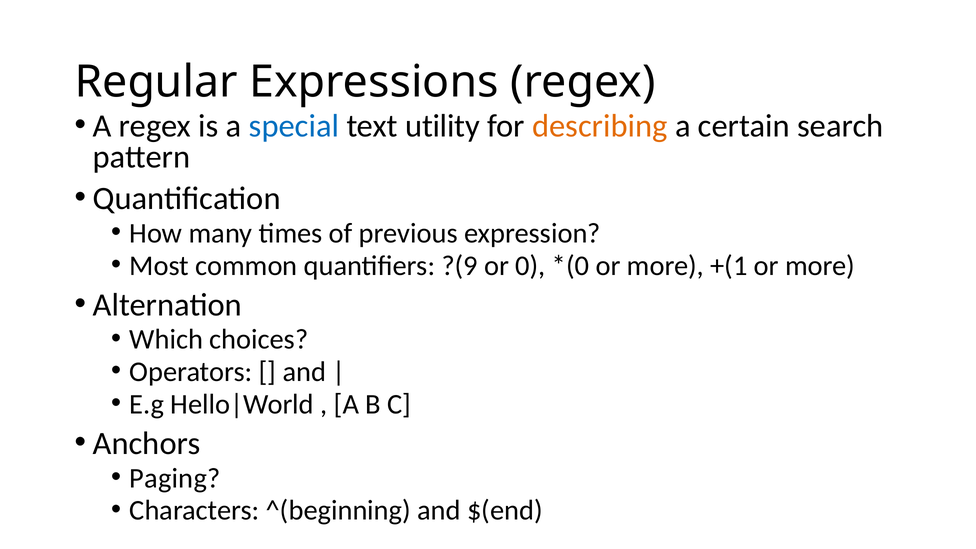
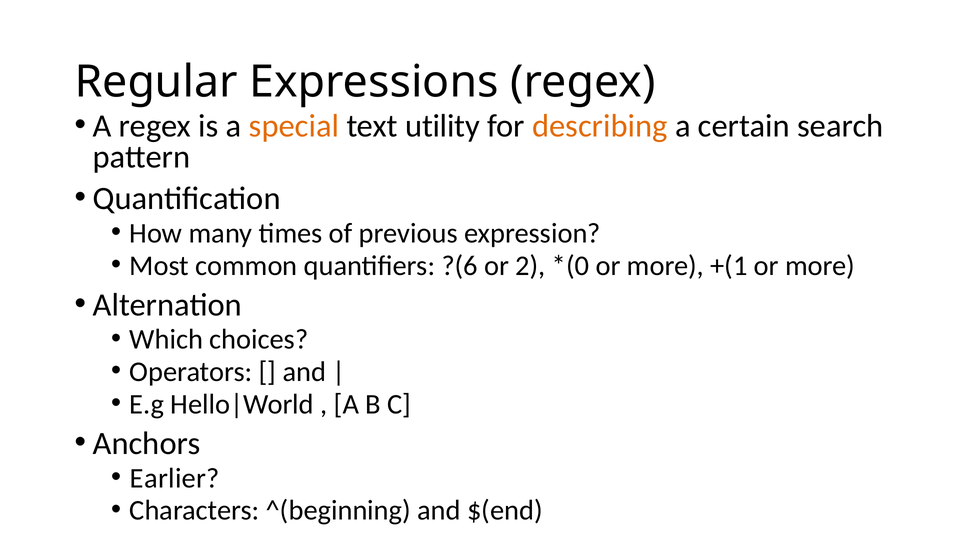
special colour: blue -> orange
?(9: ?(9 -> ?(6
0: 0 -> 2
Paging: Paging -> Earlier
